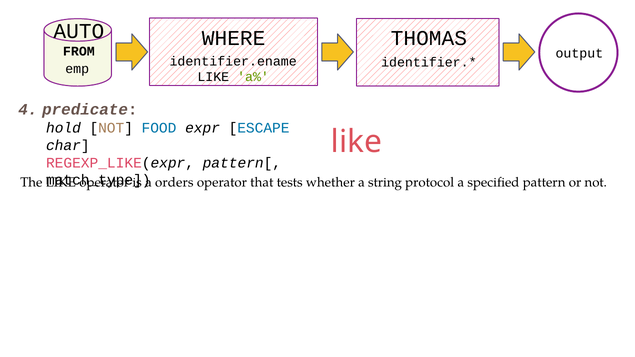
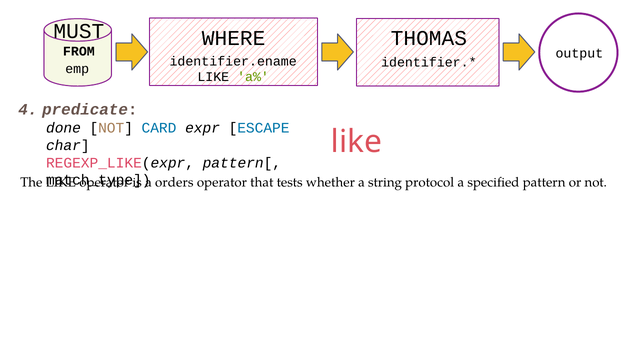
AUTO: AUTO -> MUST
hold: hold -> done
FOOD: FOOD -> CARD
